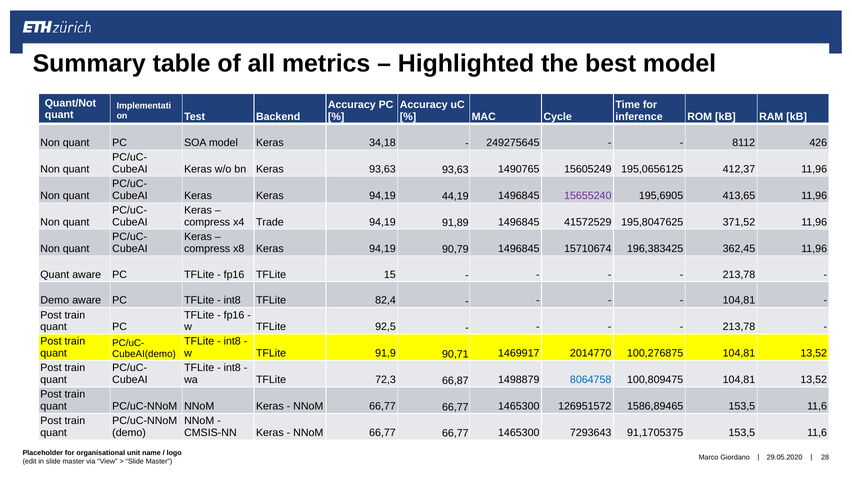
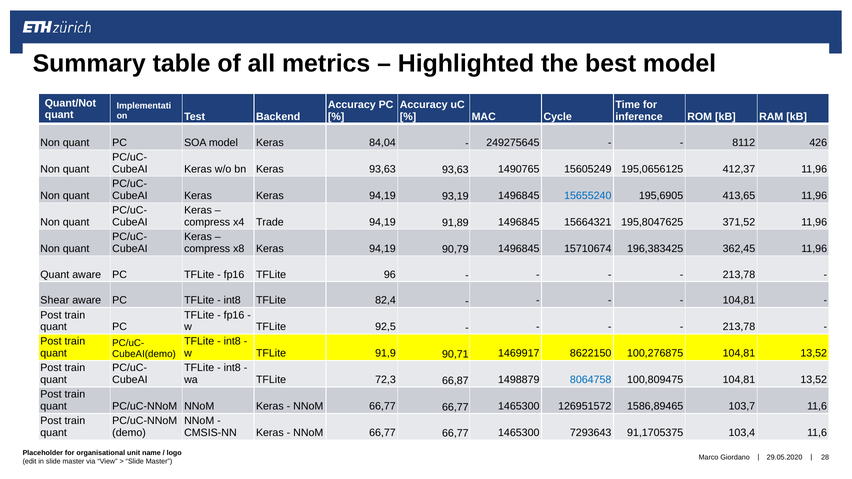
34,18: 34,18 -> 84,04
44,19: 44,19 -> 93,19
15655240 colour: purple -> blue
41572529: 41572529 -> 15664321
15: 15 -> 96
Demo at (55, 301): Demo -> Shear
2014770: 2014770 -> 8622150
1586,89465 153,5: 153,5 -> 103,7
91,1705375 153,5: 153,5 -> 103,4
